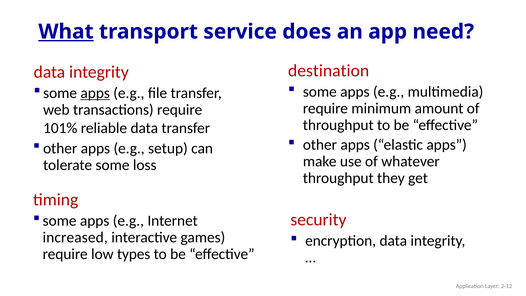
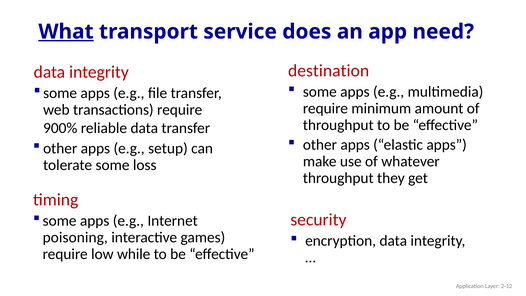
apps at (95, 93) underline: present -> none
101%: 101% -> 900%
increased: increased -> poisoning
types: types -> while
